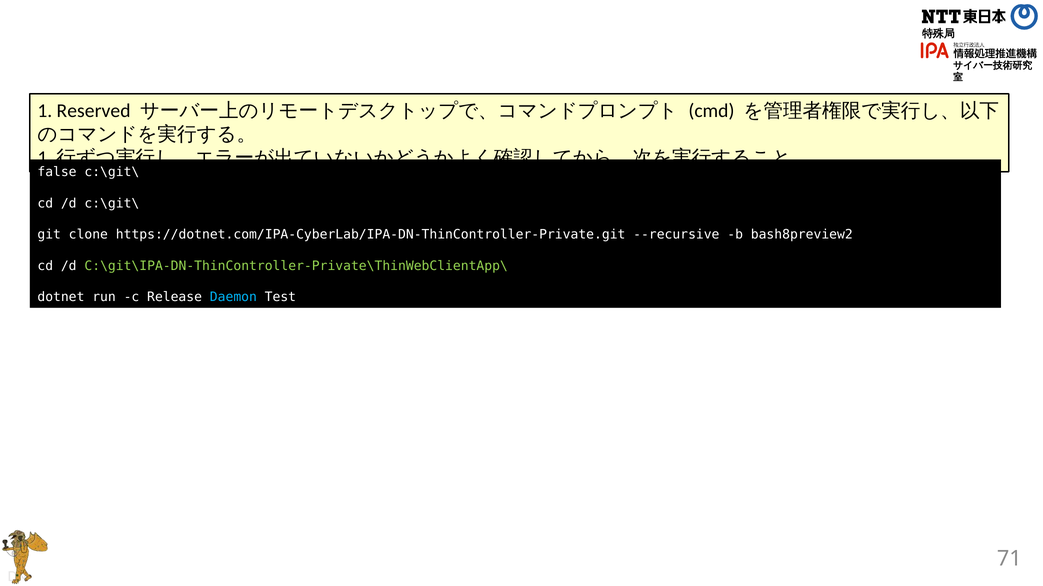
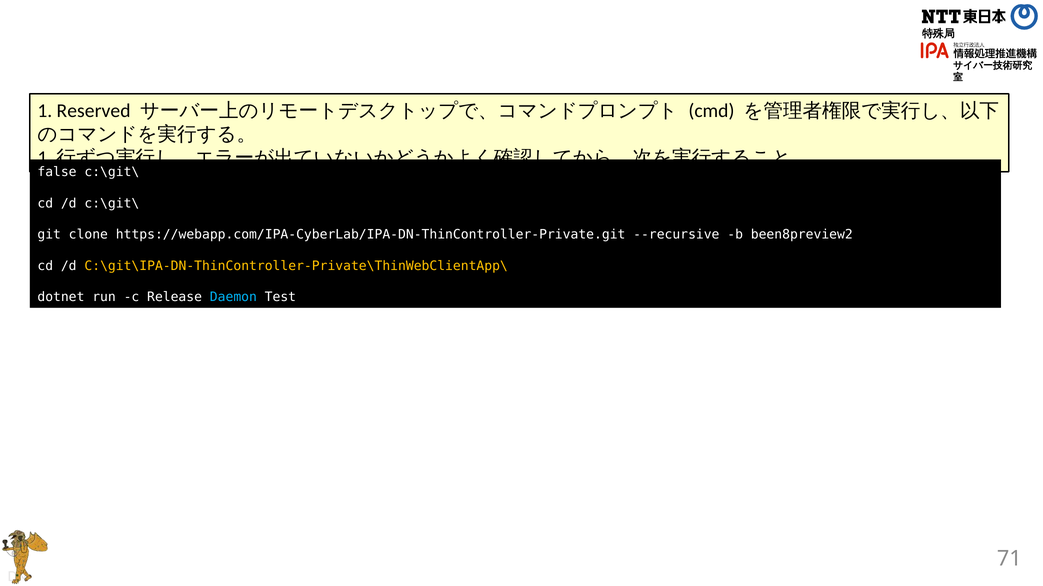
https://dotnet.com/IPA-CyberLab/IPA-DN-ThinController-Private.git: https://dotnet.com/IPA-CyberLab/IPA-DN-ThinController-Private.git -> https://webapp.com/IPA-CyberLab/IPA-DN-ThinController-Private.git
bash8preview2: bash8preview2 -> been8preview2
C:\git\IPA-DN-ThinController-Private\ThinWebClientApp\ colour: light green -> yellow
